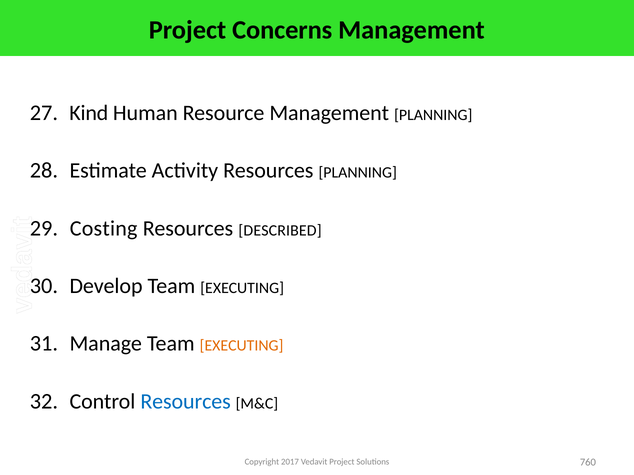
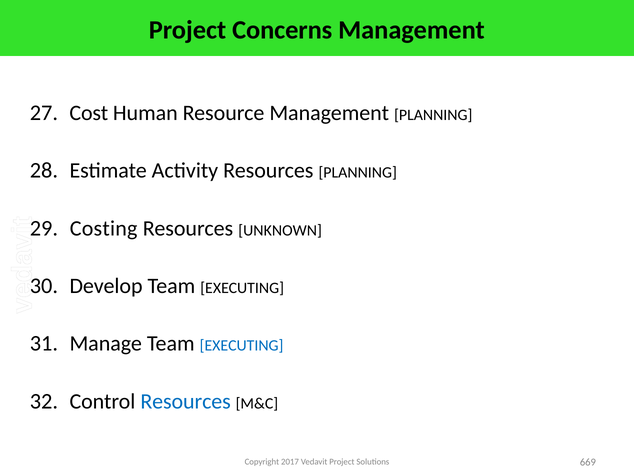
Kind: Kind -> Cost
DESCRIBED: DESCRIBED -> UNKNOWN
EXECUTING at (242, 346) colour: orange -> blue
760: 760 -> 669
